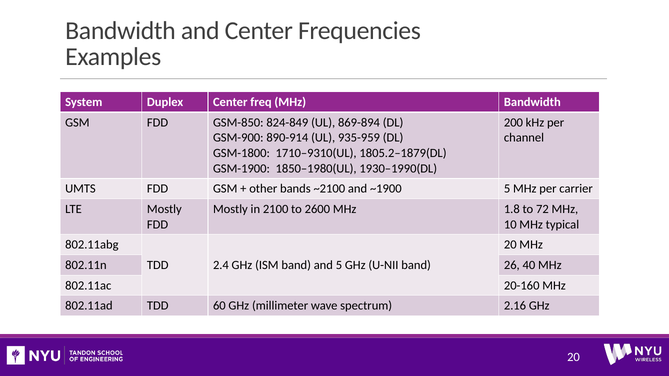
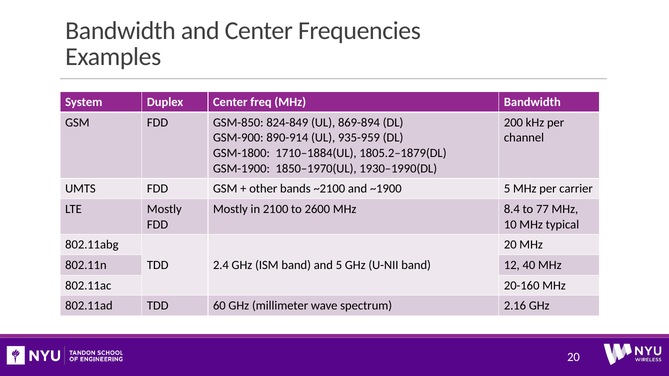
1710–9310(UL: 1710–9310(UL -> 1710–1884(UL
1850–1980(UL: 1850–1980(UL -> 1850–1970(UL
1.8: 1.8 -> 8.4
72: 72 -> 77
26: 26 -> 12
